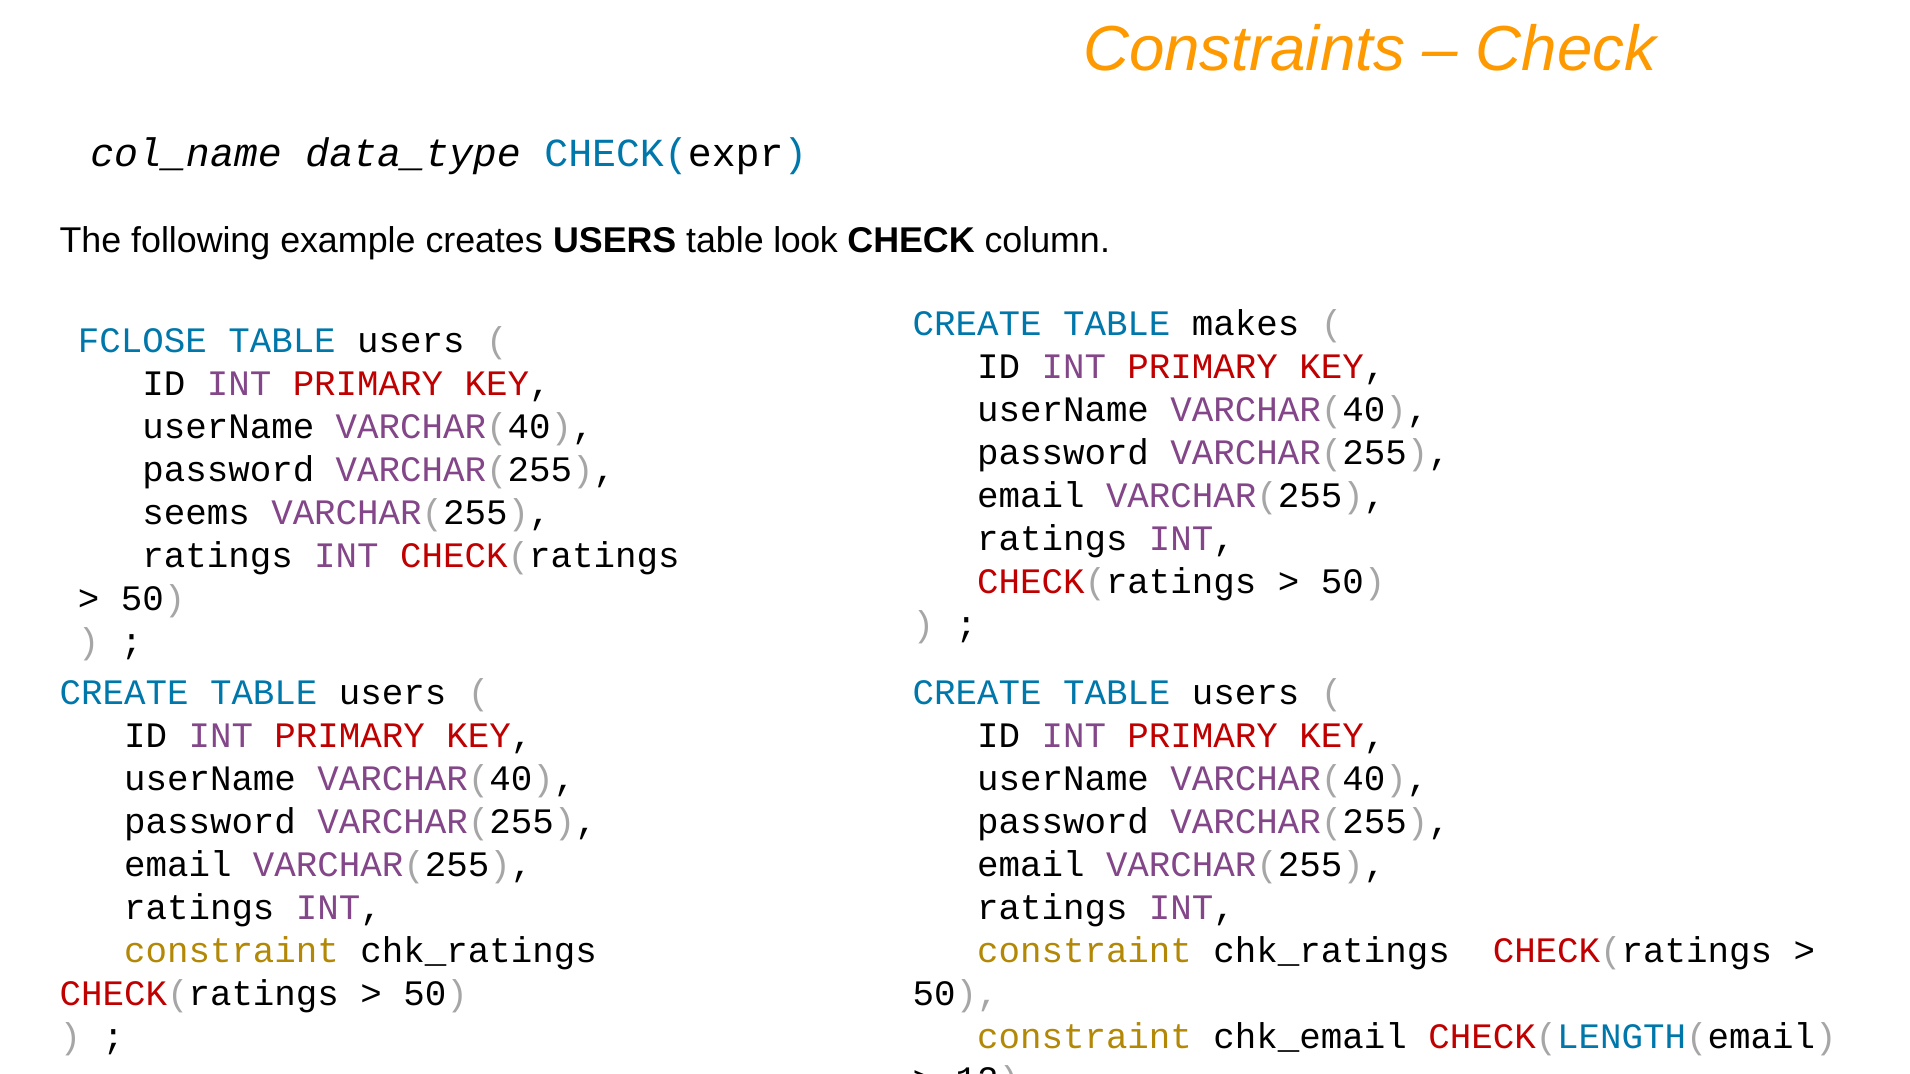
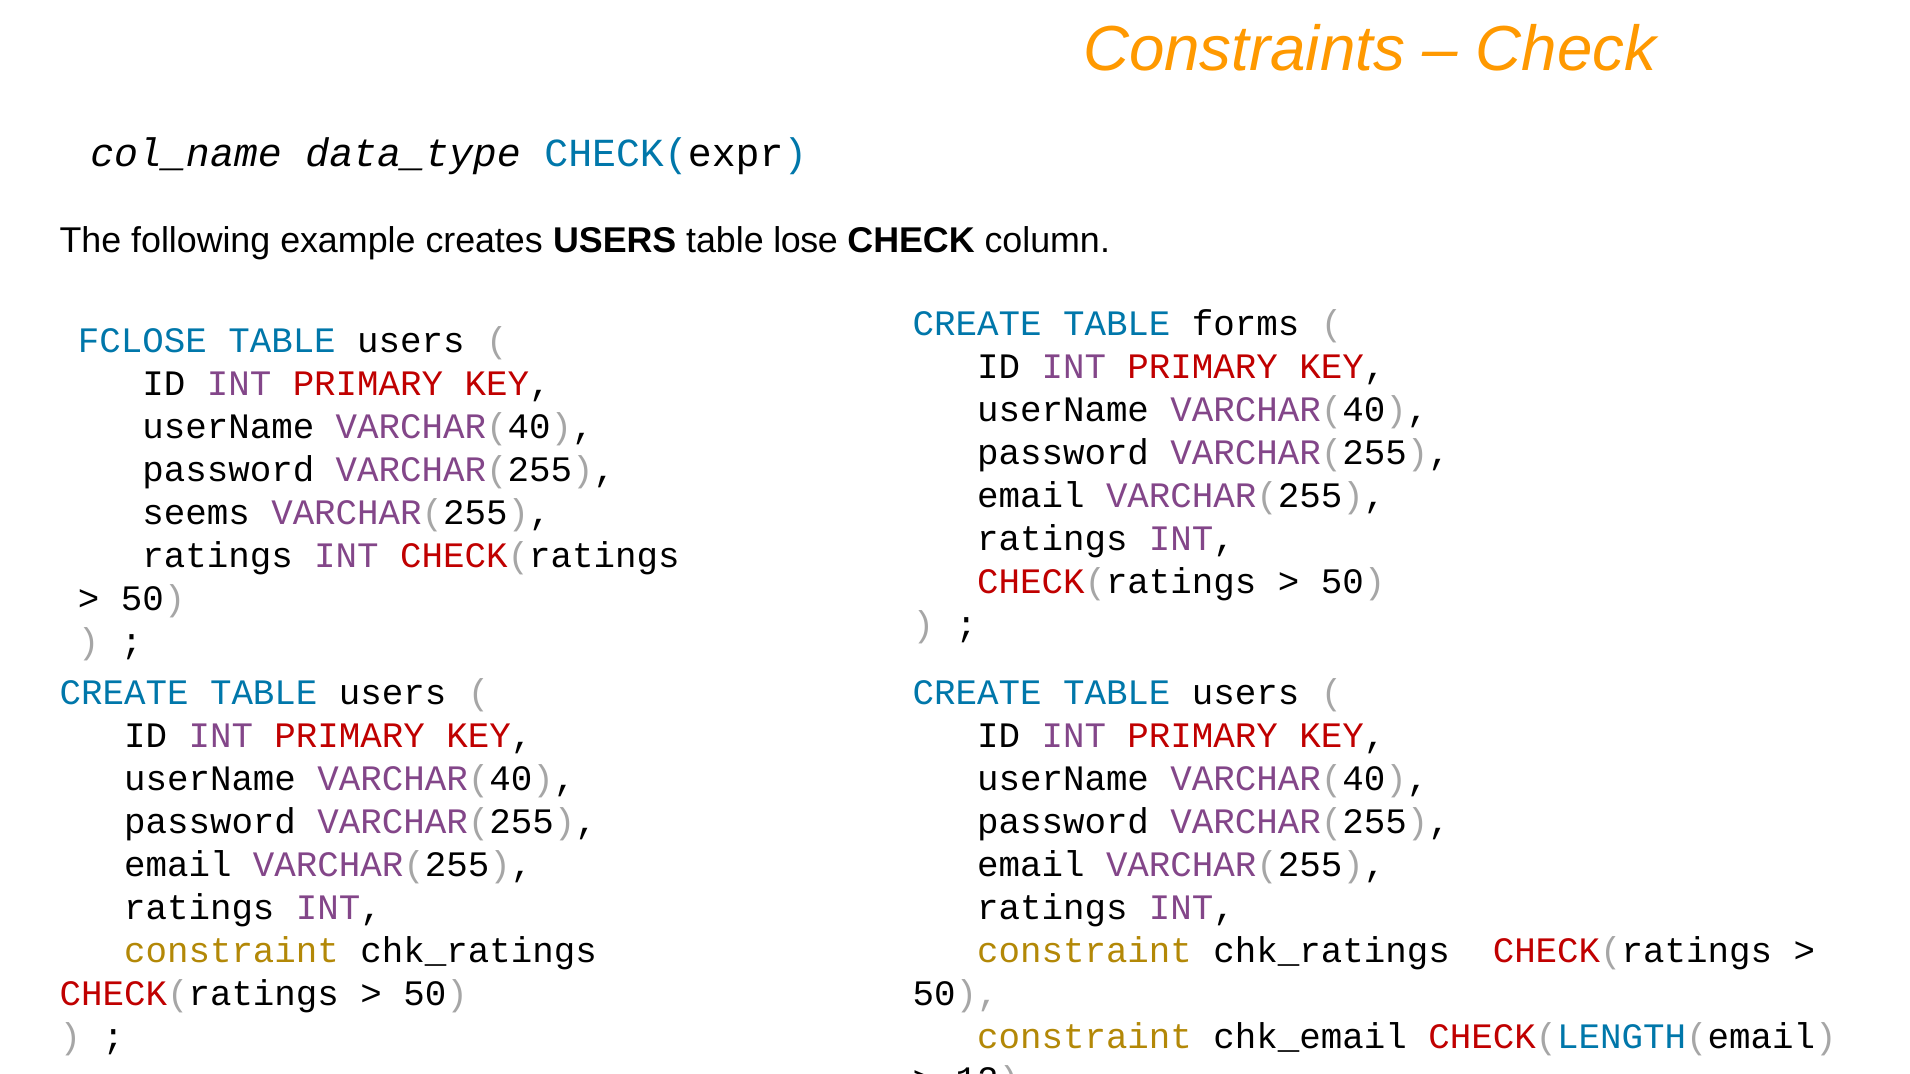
look: look -> lose
makes: makes -> forms
